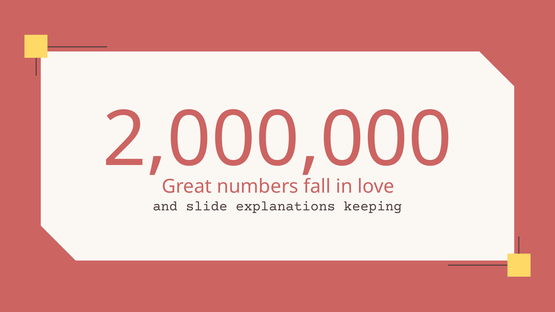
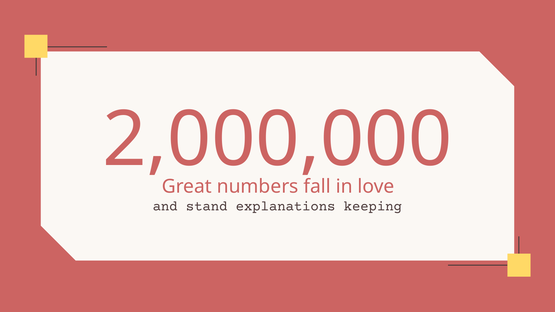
slide: slide -> stand
